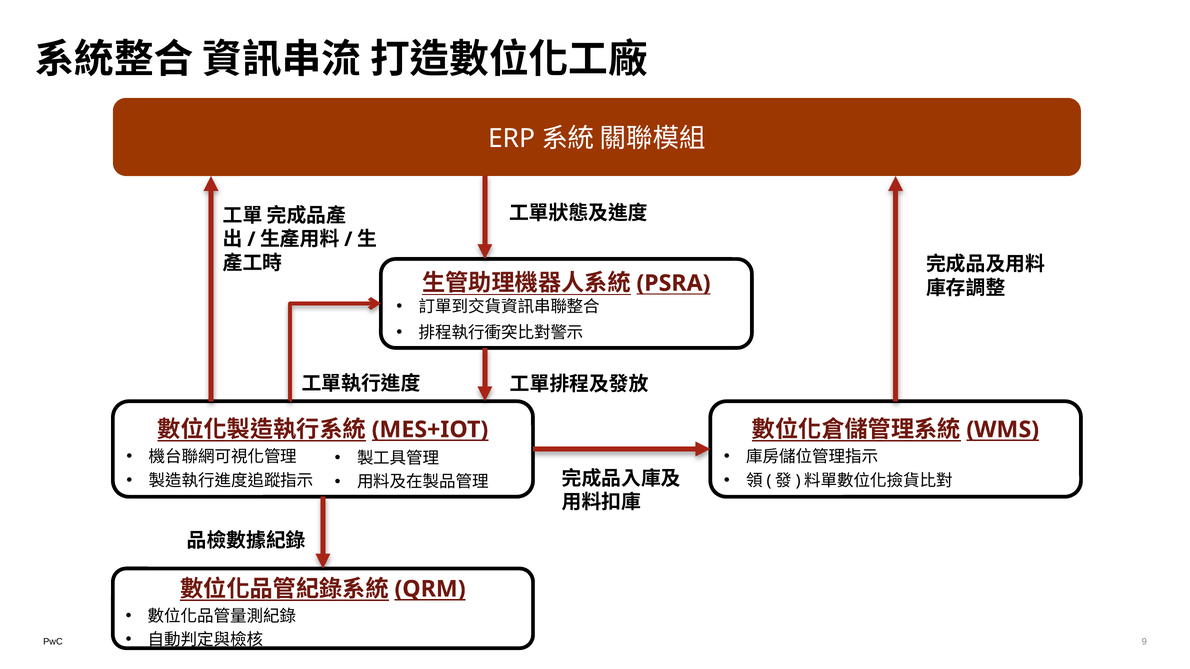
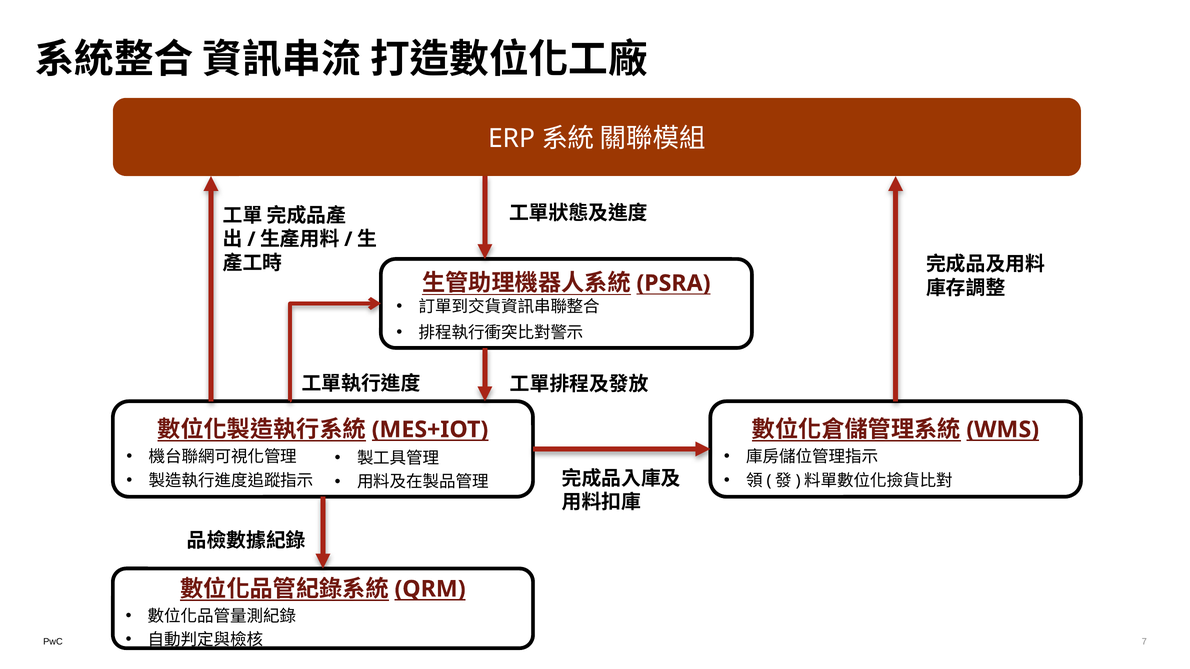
9: 9 -> 7
